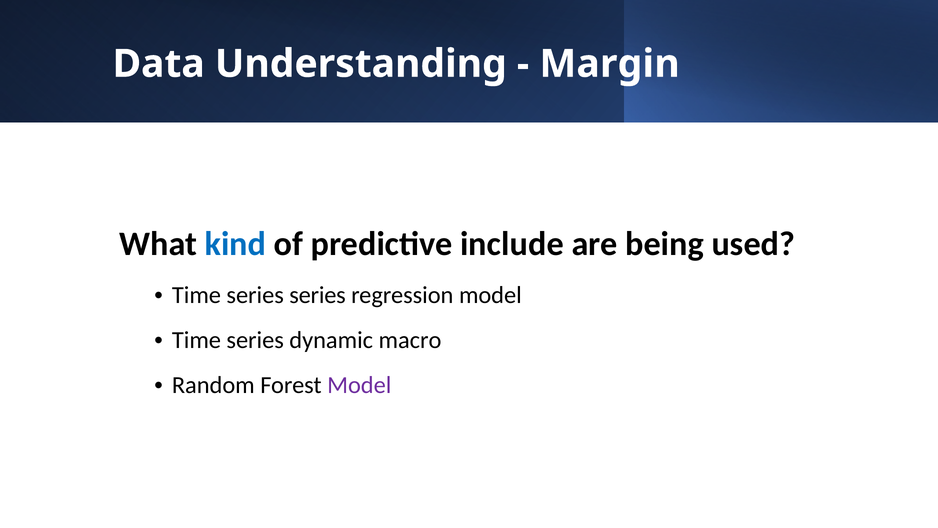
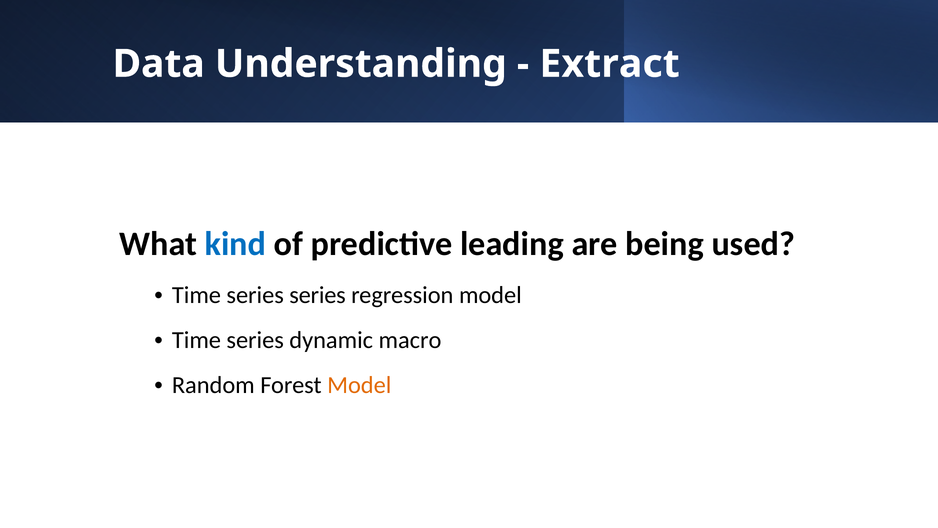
Margin: Margin -> Extract
include: include -> leading
Model at (359, 385) colour: purple -> orange
